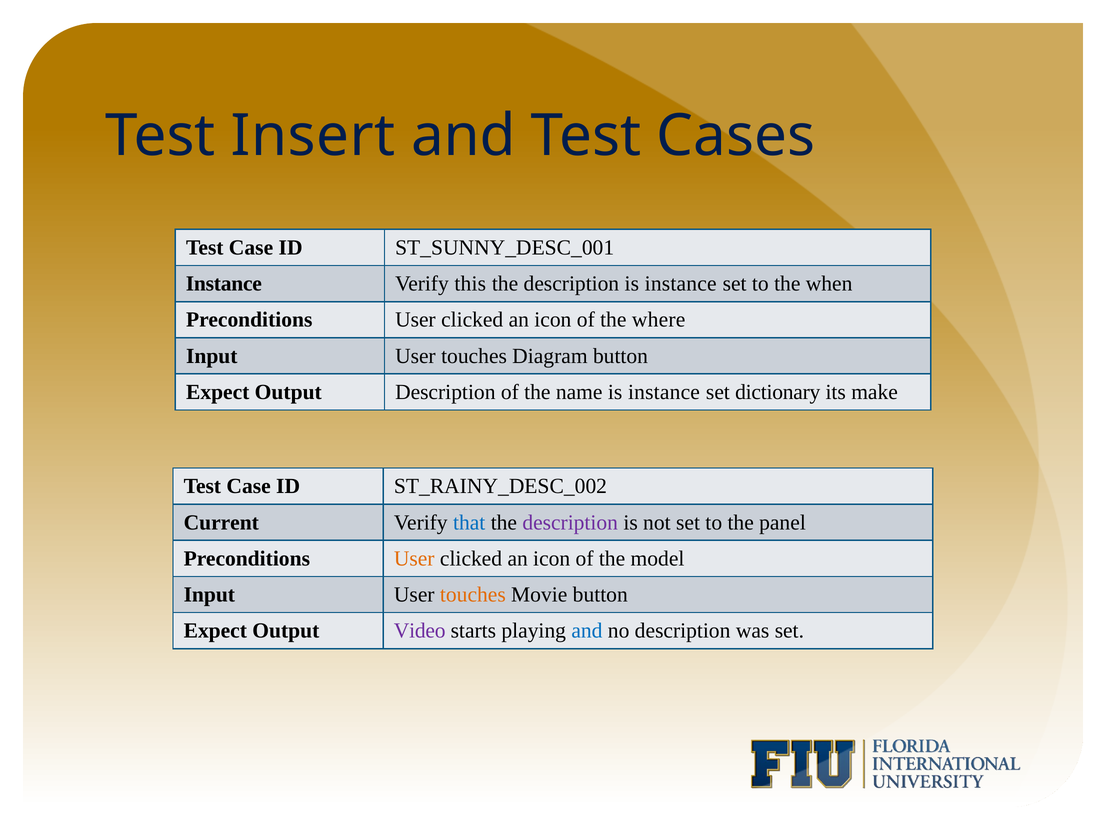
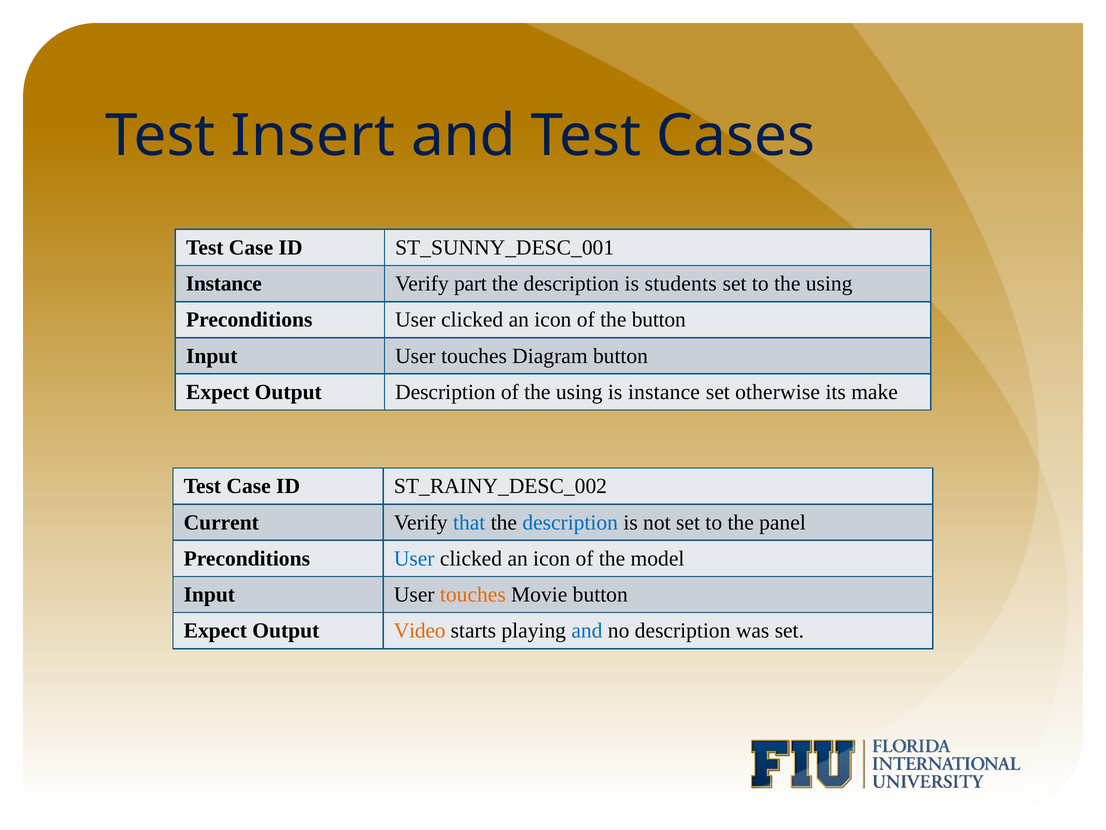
this: this -> part
description is instance: instance -> students
to the when: when -> using
the where: where -> button
of the name: name -> using
dictionary: dictionary -> otherwise
description at (570, 522) colour: purple -> blue
User at (414, 558) colour: orange -> blue
Video colour: purple -> orange
